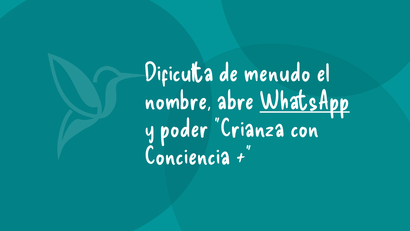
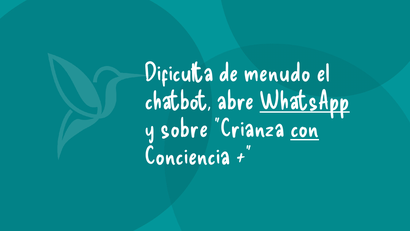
nombre: nombre -> chatbot
poder: poder -> sobre
con underline: none -> present
